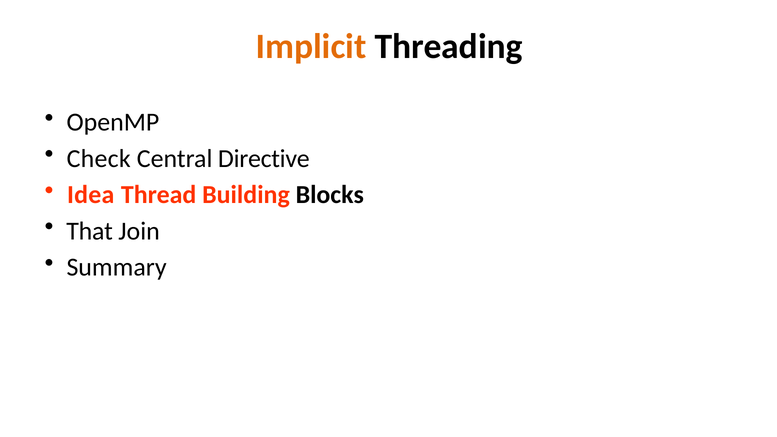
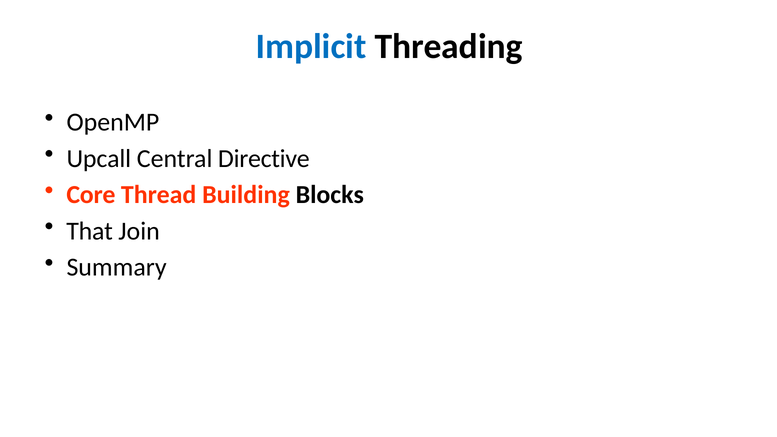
Implicit colour: orange -> blue
Check: Check -> Upcall
Idea: Idea -> Core
